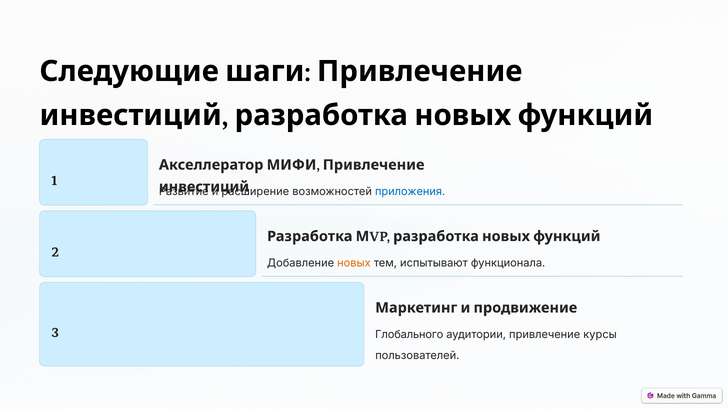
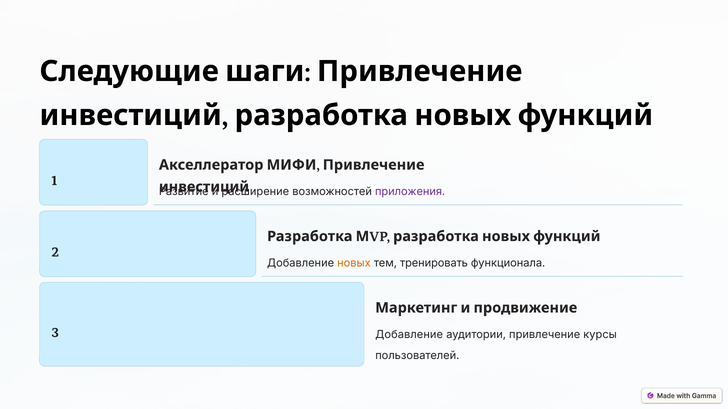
приложения colour: blue -> purple
испытывают: испытывают -> тренировать
Глобального at (409, 335): Глобального -> Добавление
